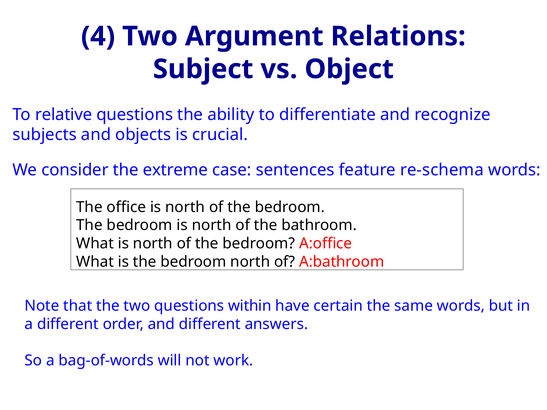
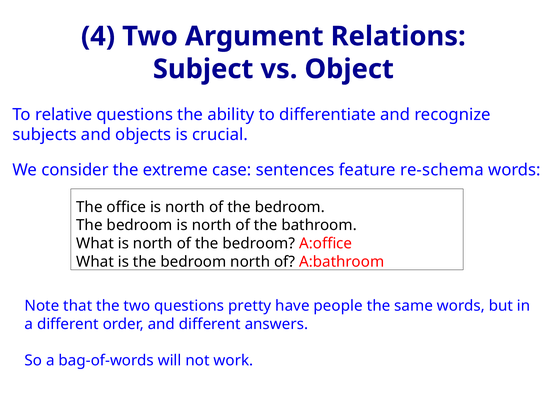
within: within -> pretty
certain: certain -> people
